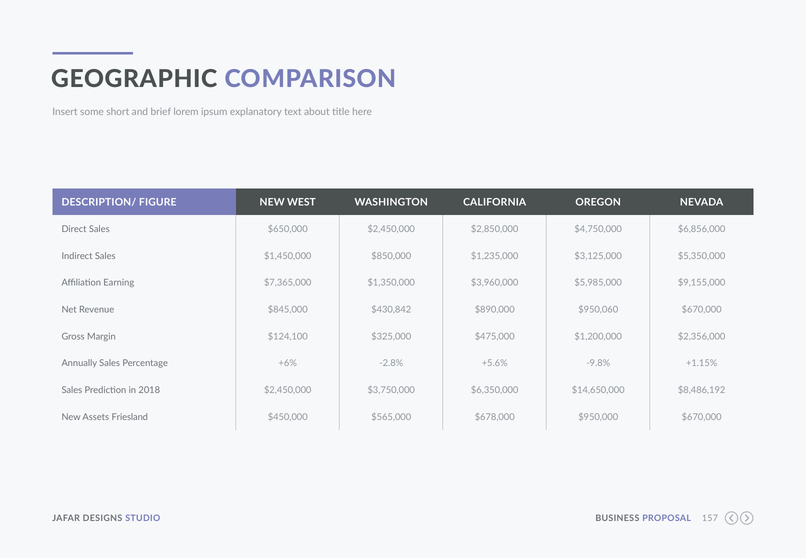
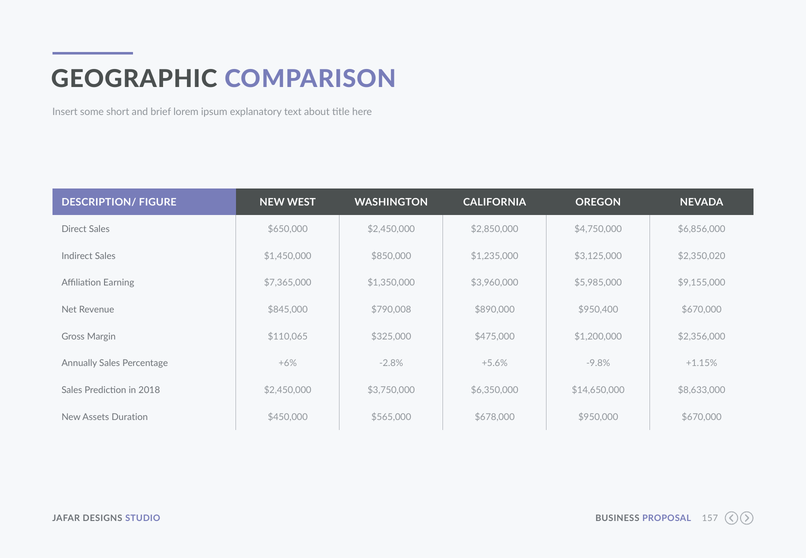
$5,350,000: $5,350,000 -> $2,350,020
$430,842: $430,842 -> $790,008
$950,060: $950,060 -> $950,400
$124,100: $124,100 -> $110,065
$8,486,192: $8,486,192 -> $8,633,000
Friesland: Friesland -> Duration
